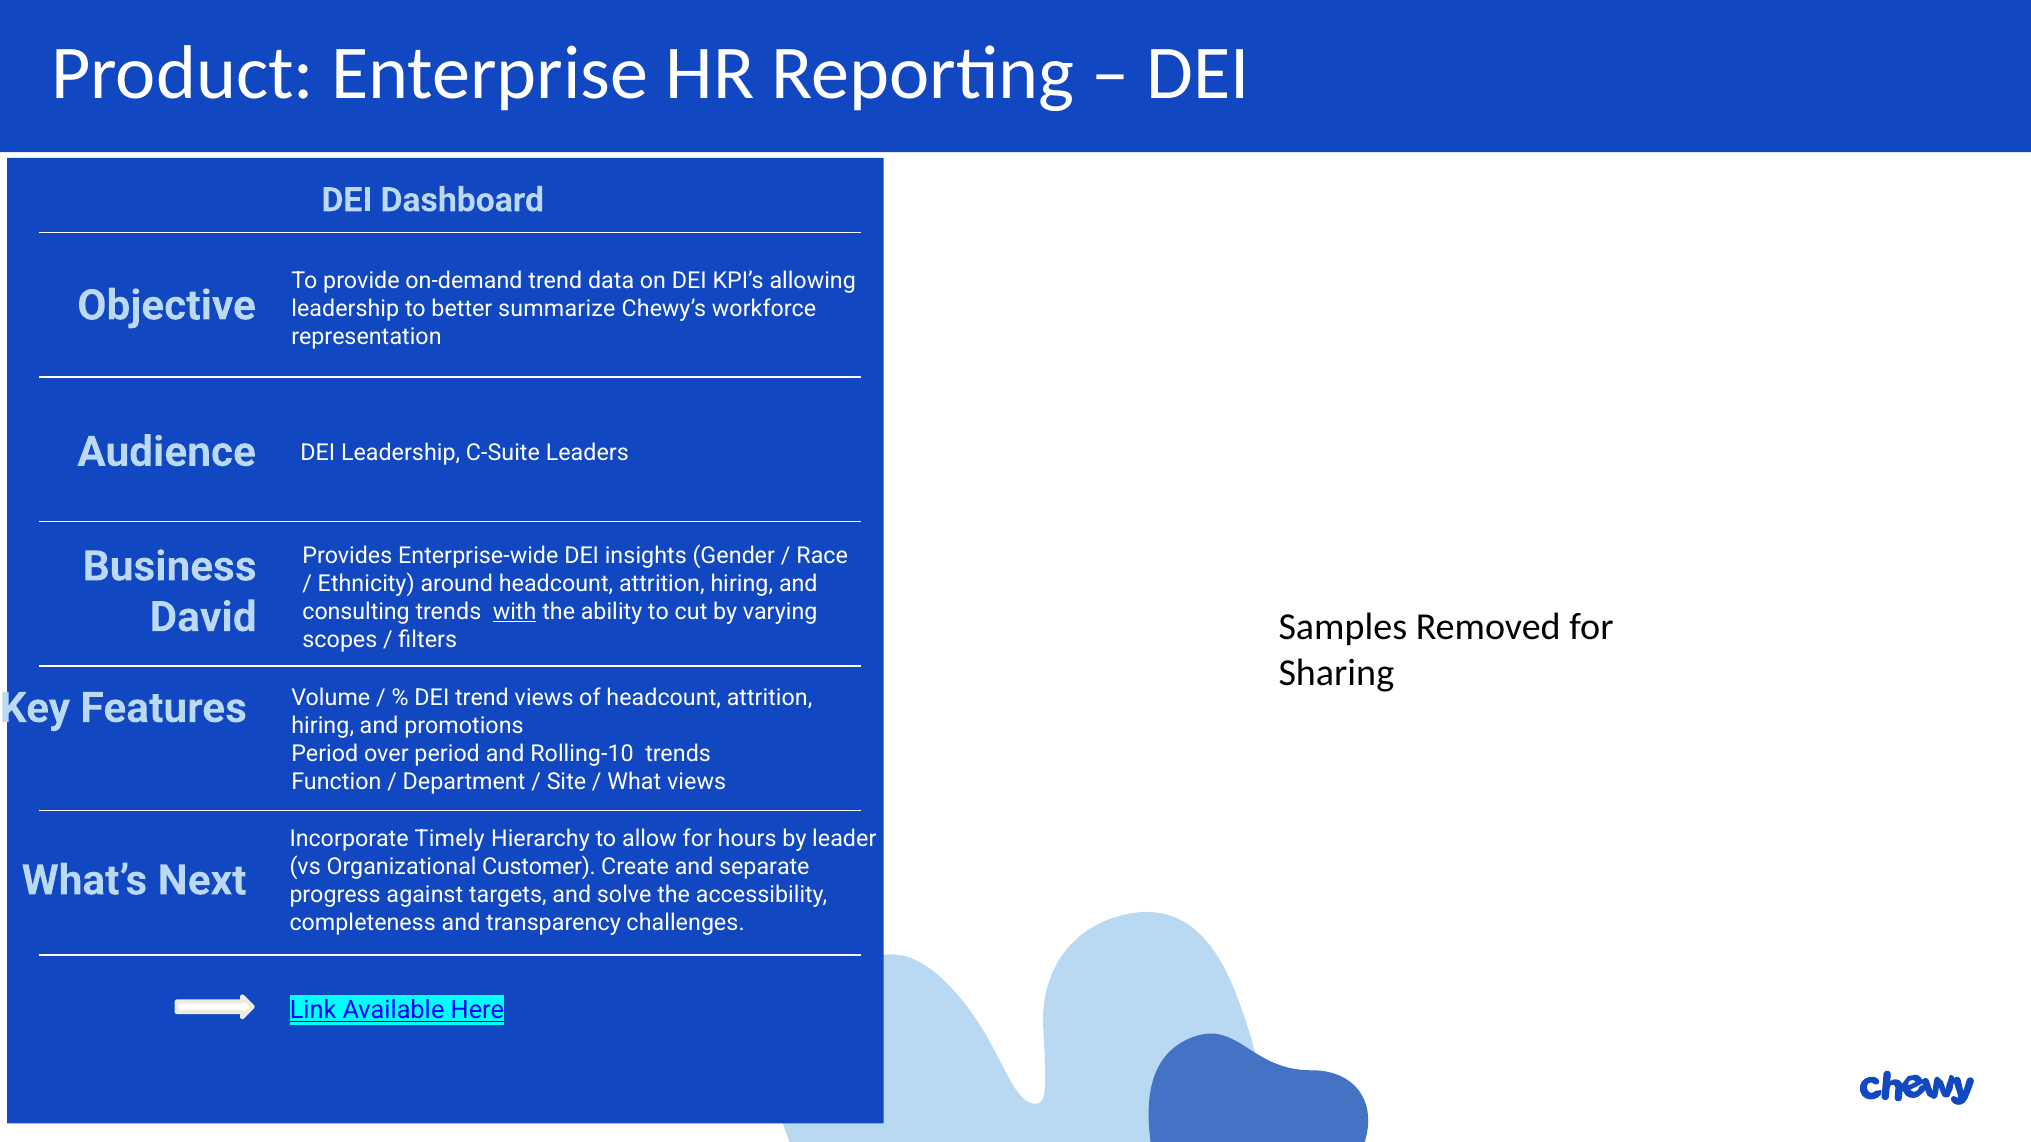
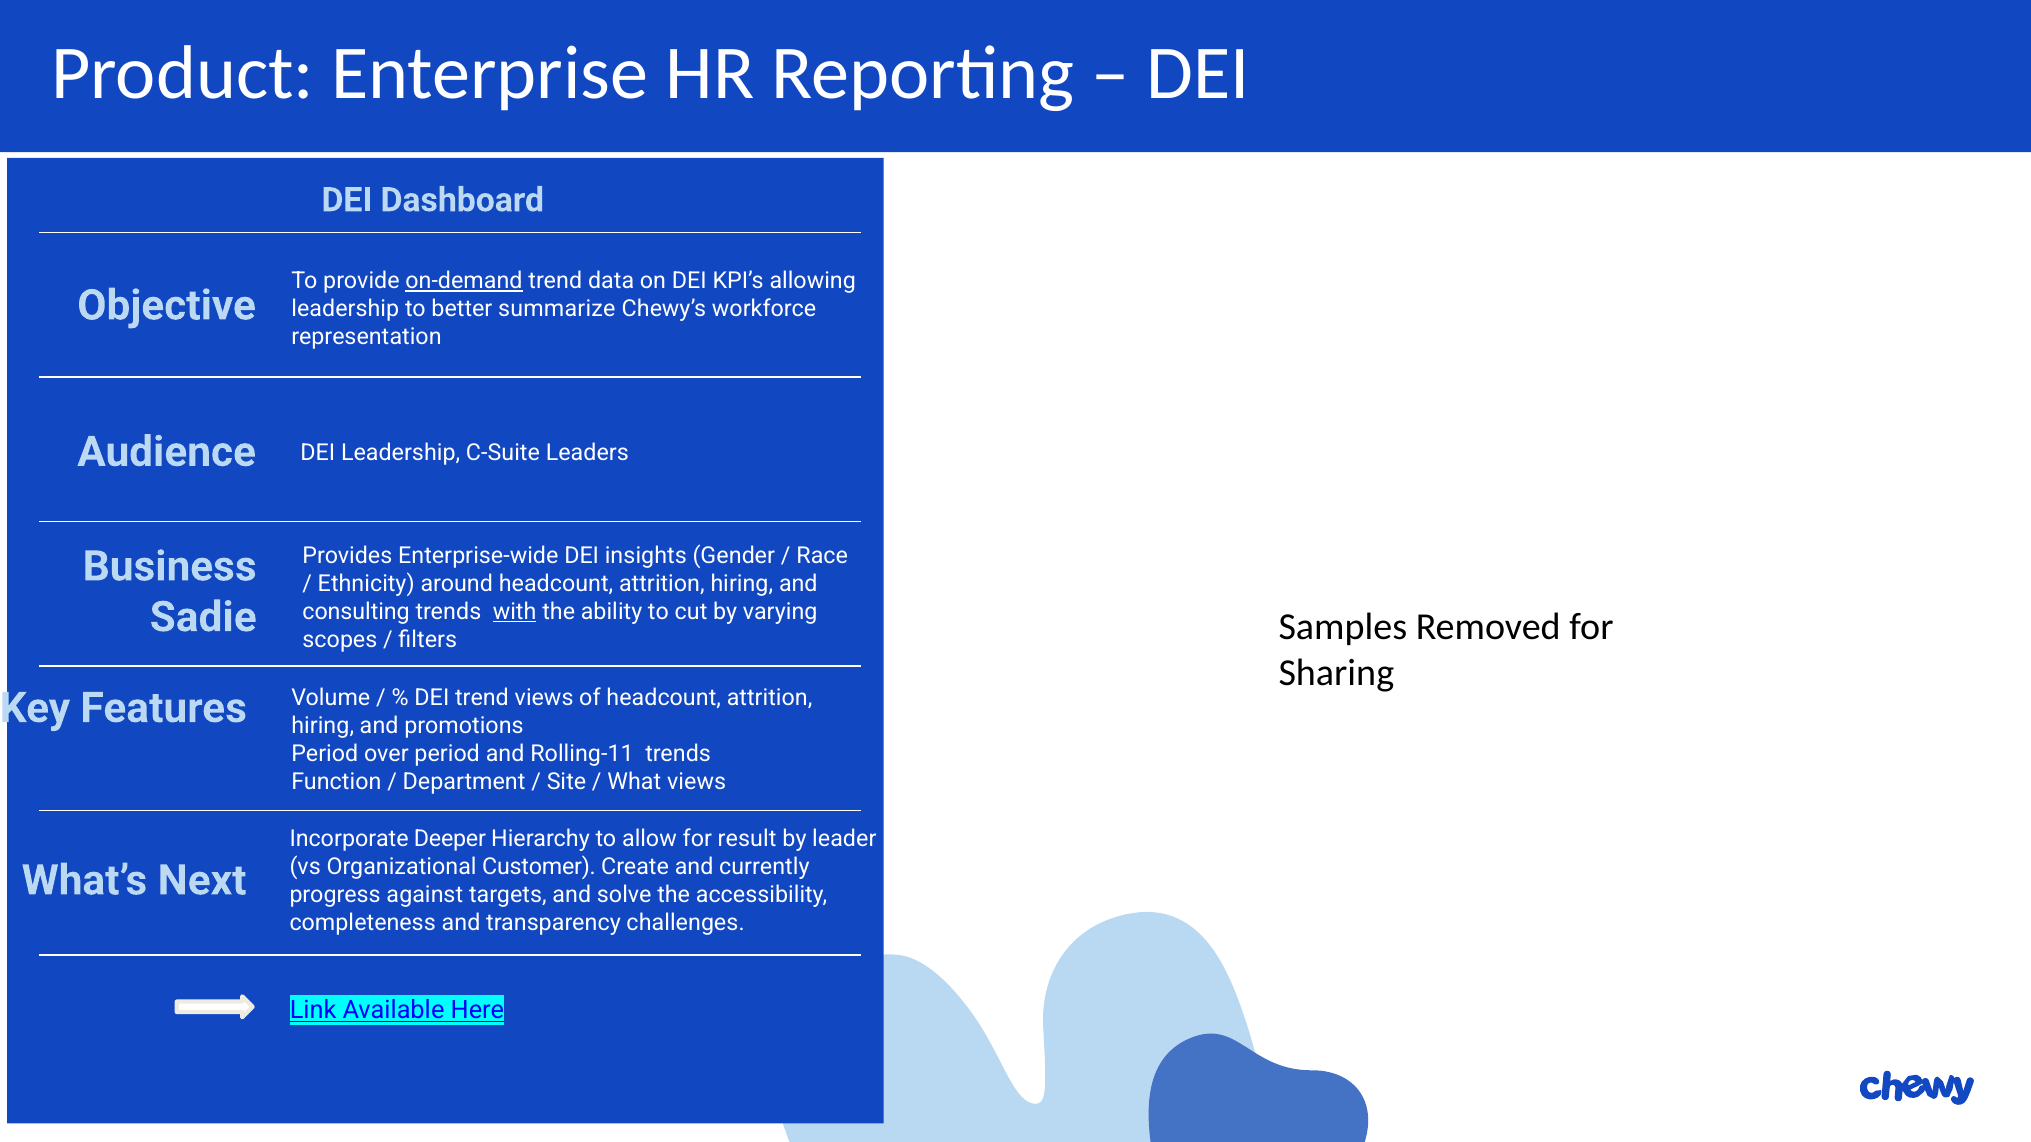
on-demand underline: none -> present
David: David -> Sadie
Rolling-10: Rolling-10 -> Rolling-11
Timely: Timely -> Deeper
hours: hours -> result
separate: separate -> currently
